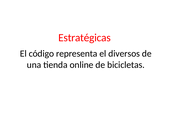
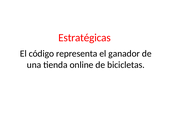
diversos: diversos -> ganador
